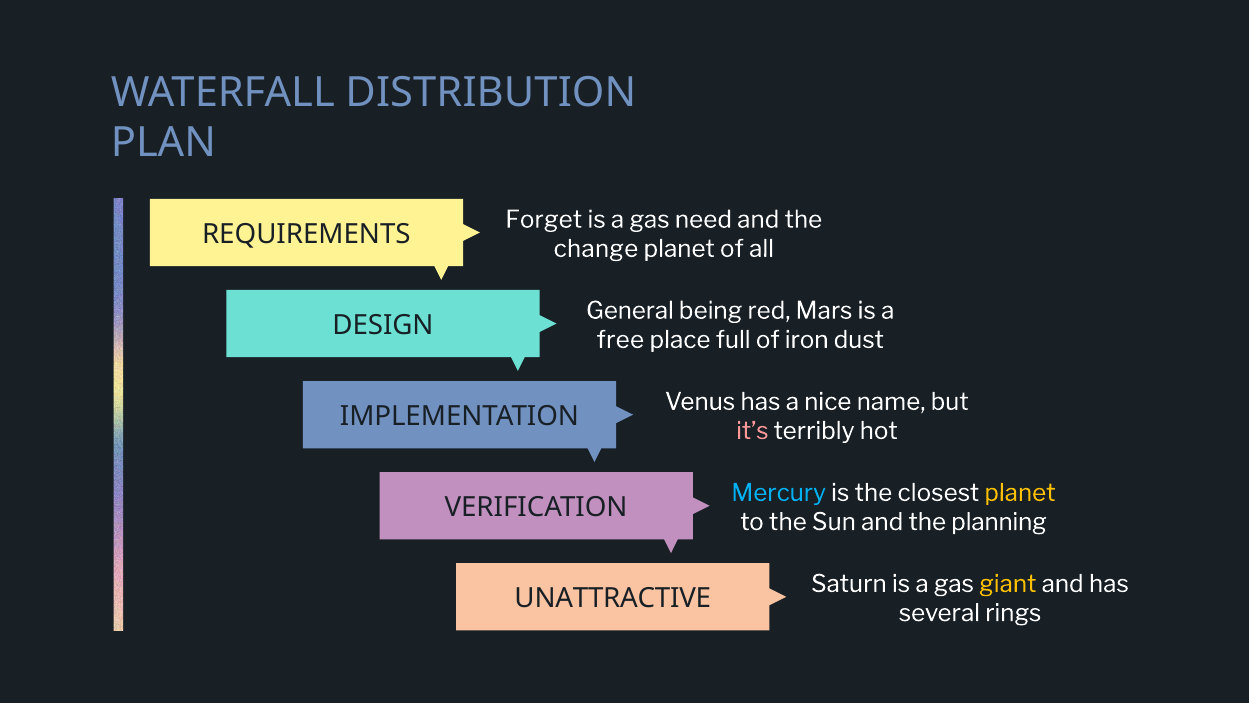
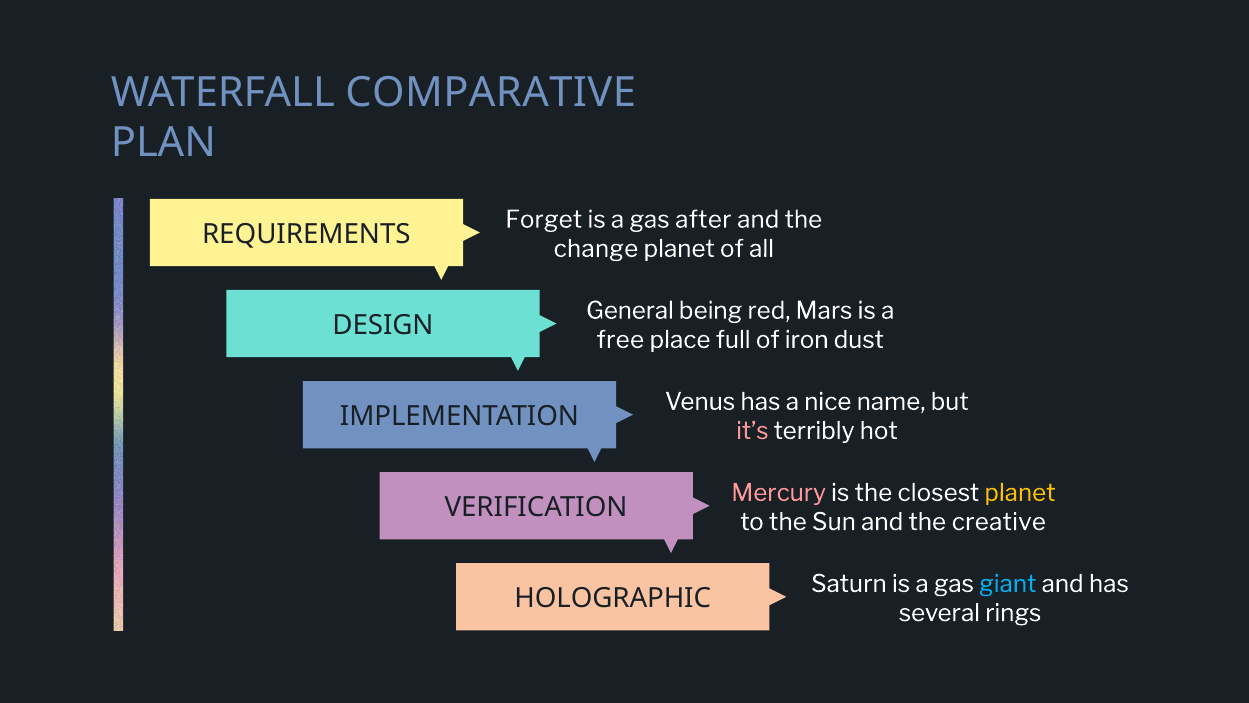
DISTRIBUTION: DISTRIBUTION -> COMPARATIVE
need: need -> after
Mercury colour: light blue -> pink
planning: planning -> creative
giant colour: yellow -> light blue
UNATTRACTIVE: UNATTRACTIVE -> HOLOGRAPHIC
